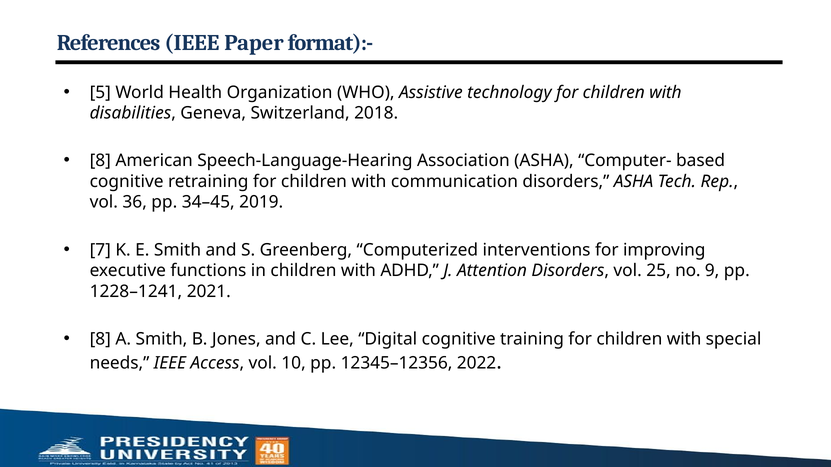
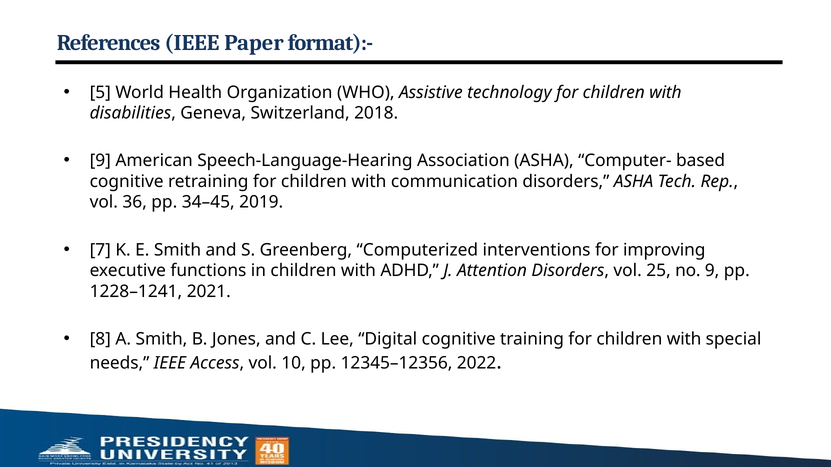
8 at (100, 161): 8 -> 9
